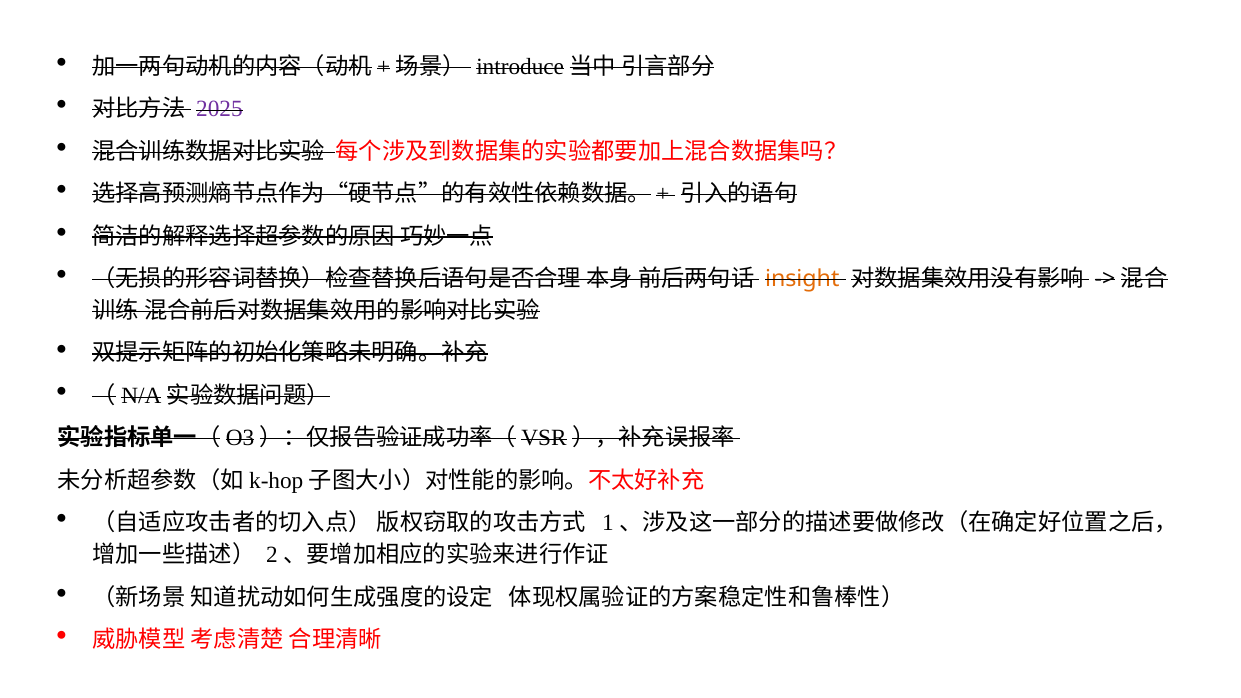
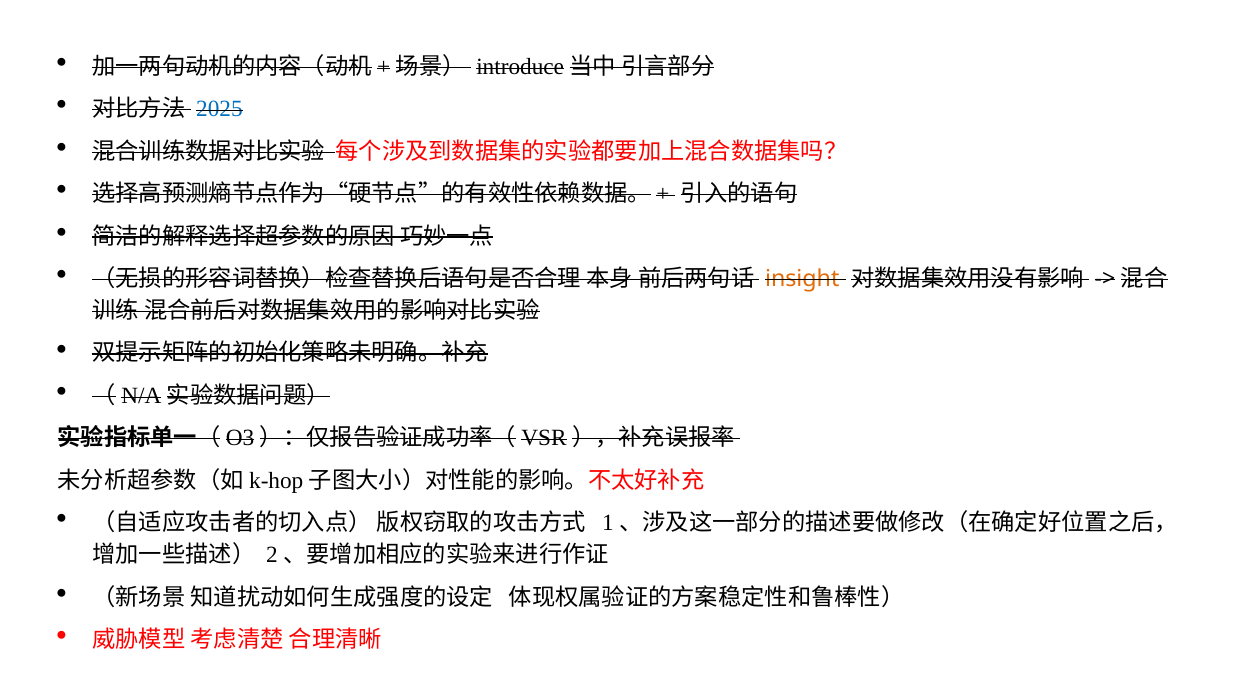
2025 colour: purple -> blue
